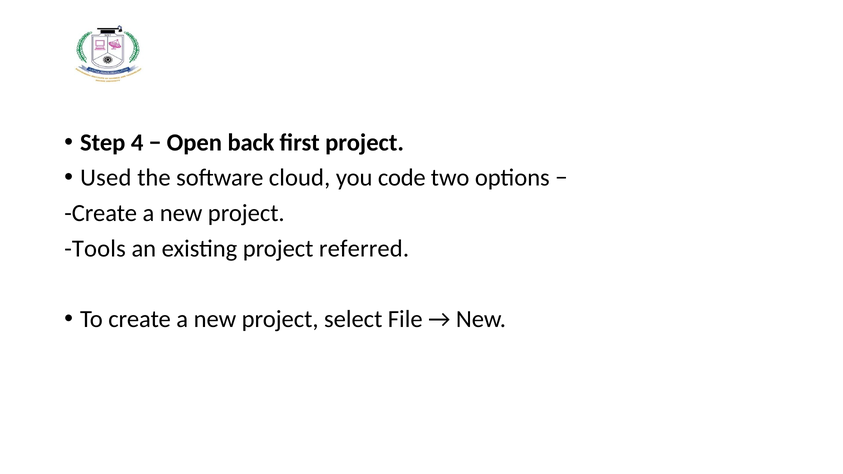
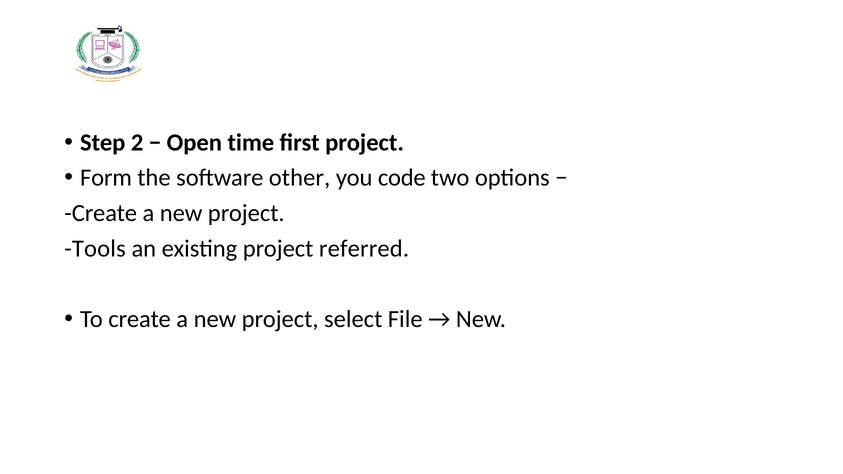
4: 4 -> 2
back: back -> time
Used: Used -> Form
cloud: cloud -> other
